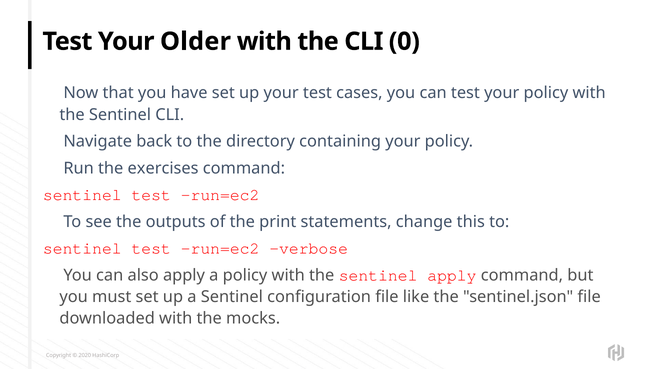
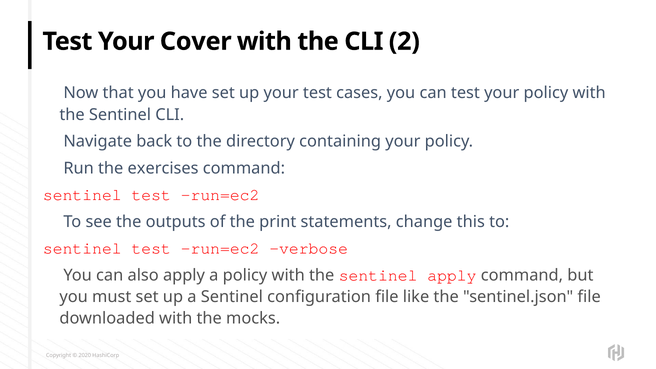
Older: Older -> Cover
0: 0 -> 2
